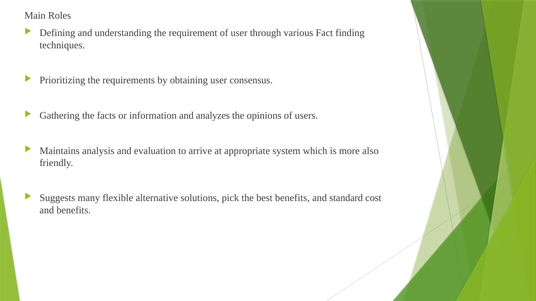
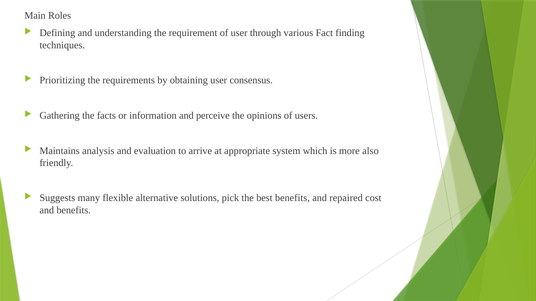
analyzes: analyzes -> perceive
standard: standard -> repaired
